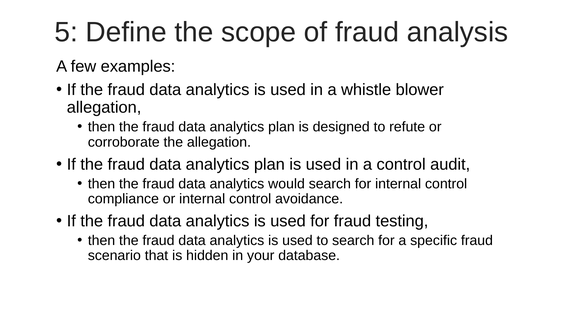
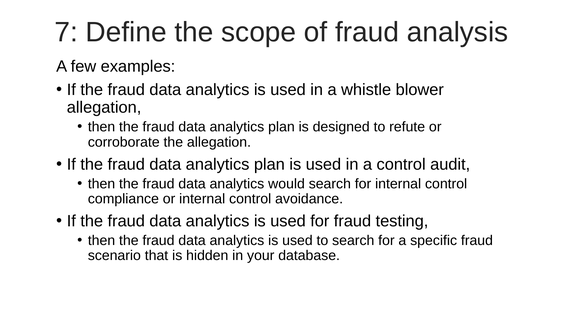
5: 5 -> 7
